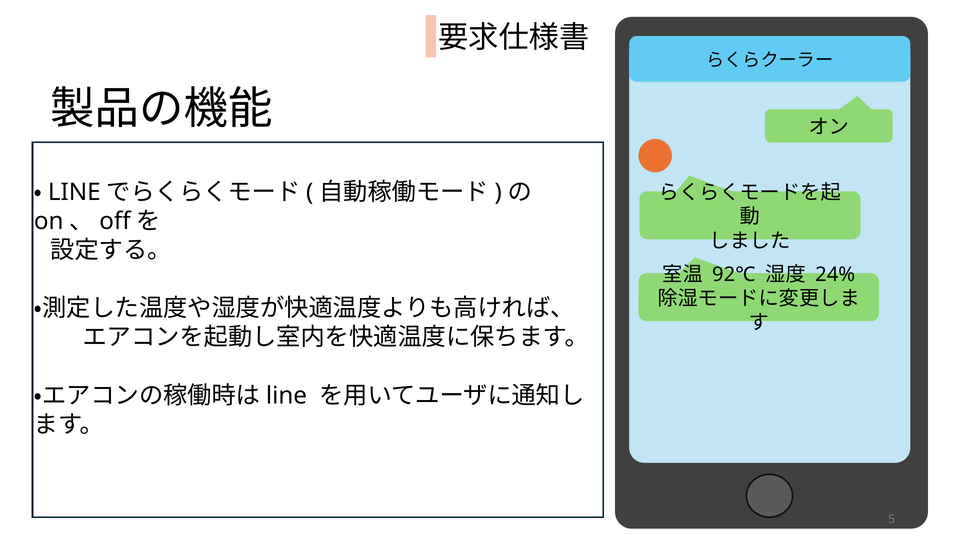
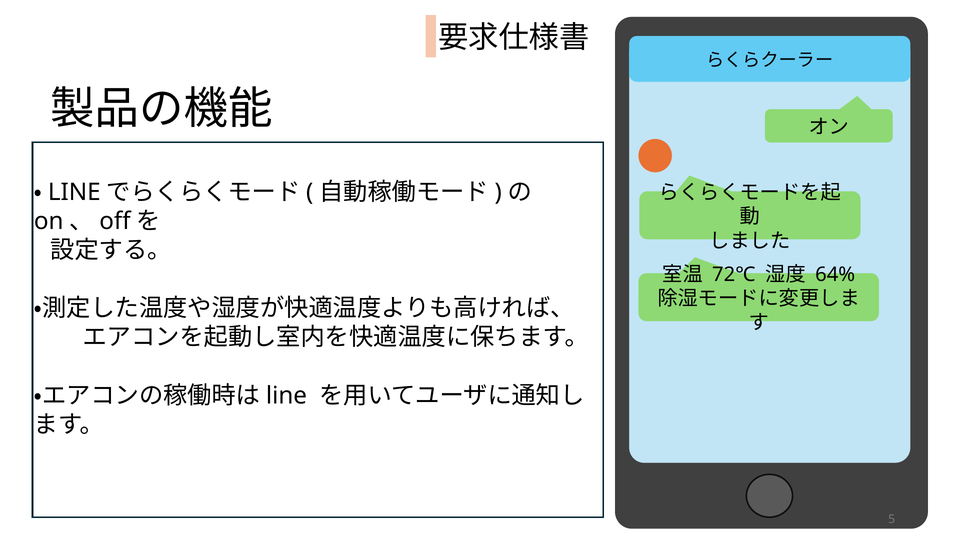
92℃: 92℃ -> 72℃
24%: 24% -> 64%
